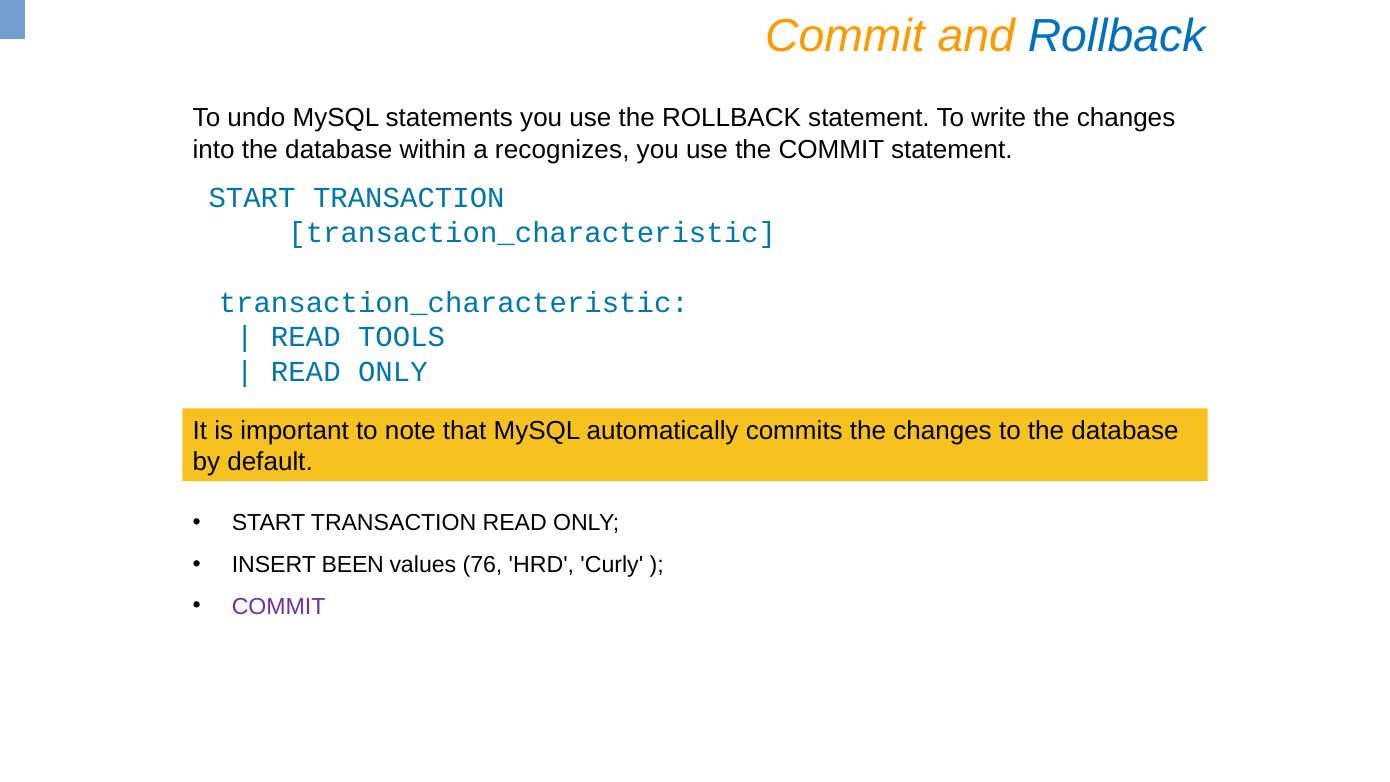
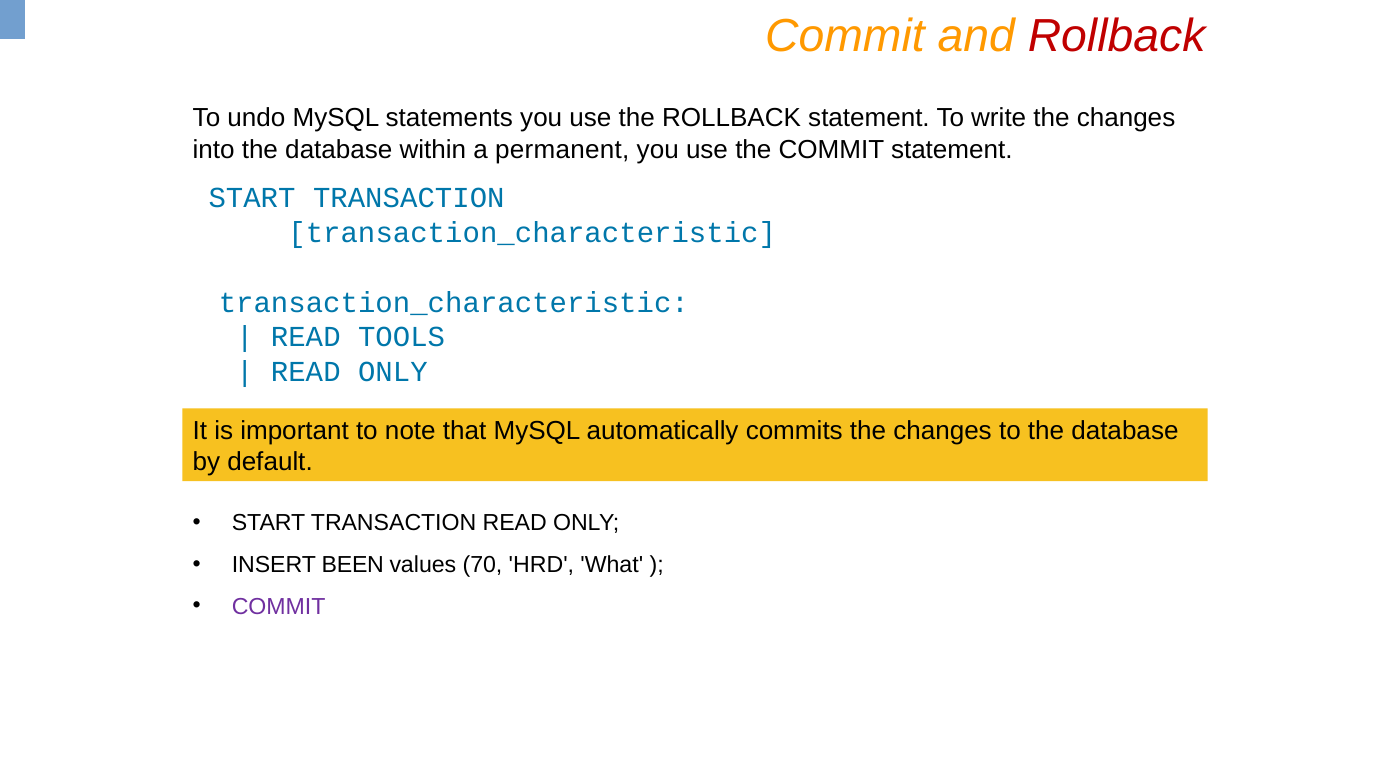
Rollback at (1117, 36) colour: blue -> red
recognizes: recognizes -> permanent
76: 76 -> 70
Curly: Curly -> What
